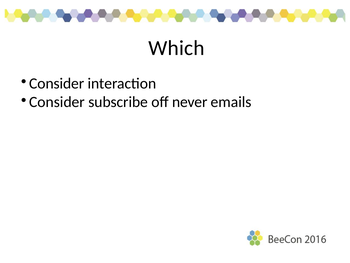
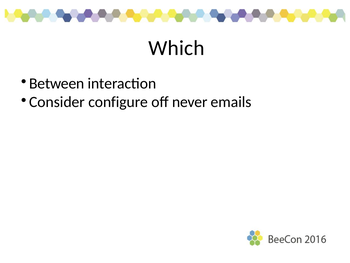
Consider at (57, 83): Consider -> Between
subscribe: subscribe -> configure
